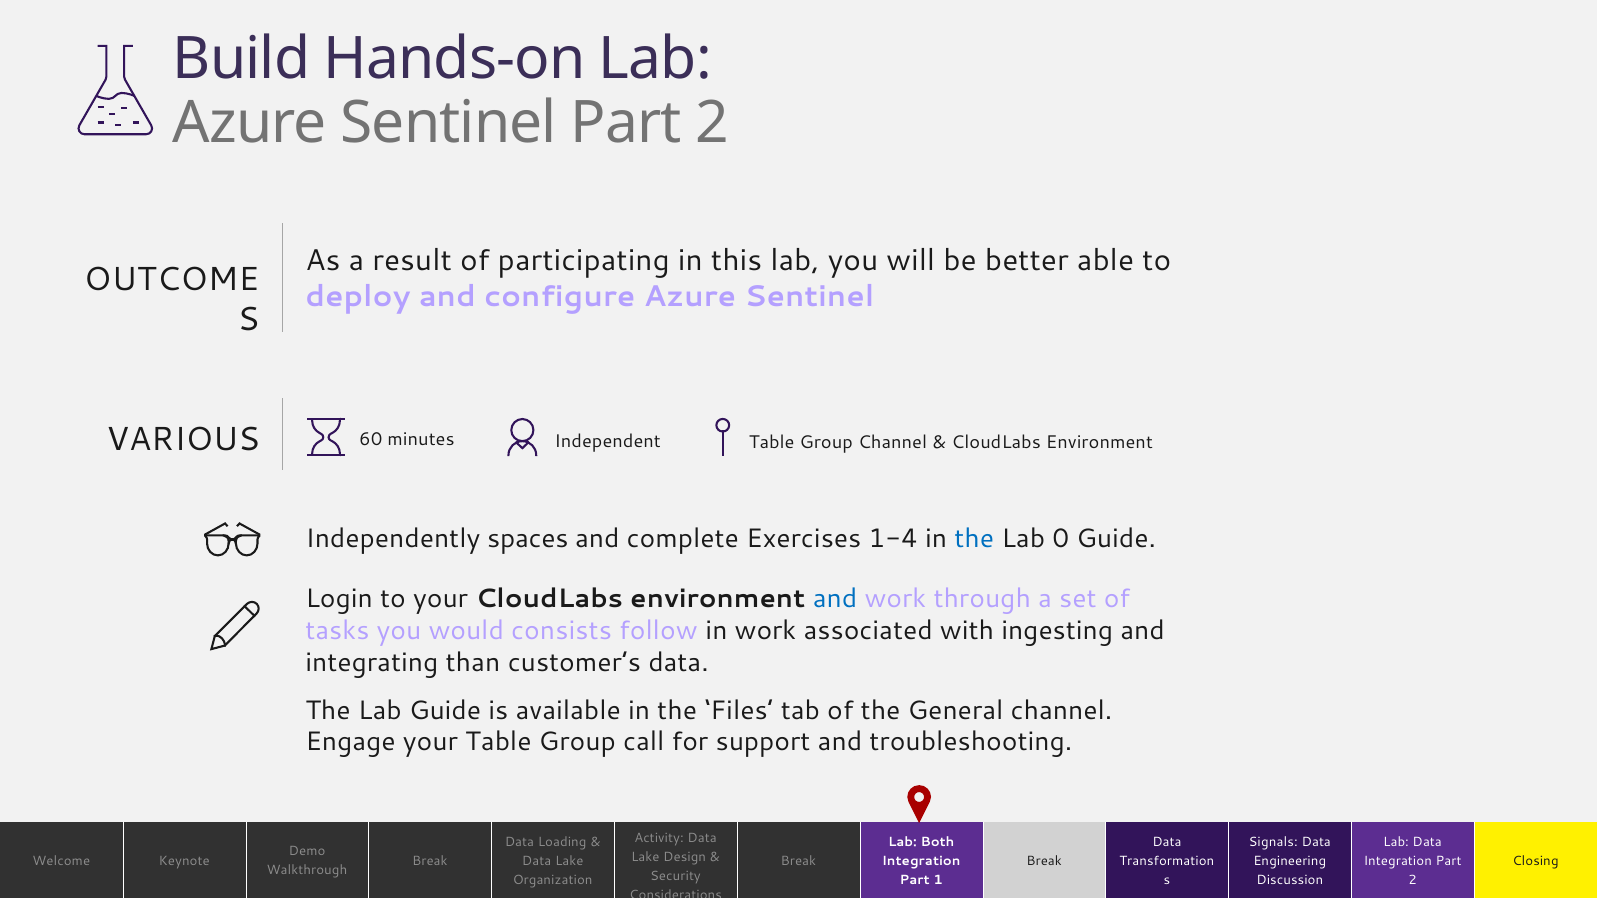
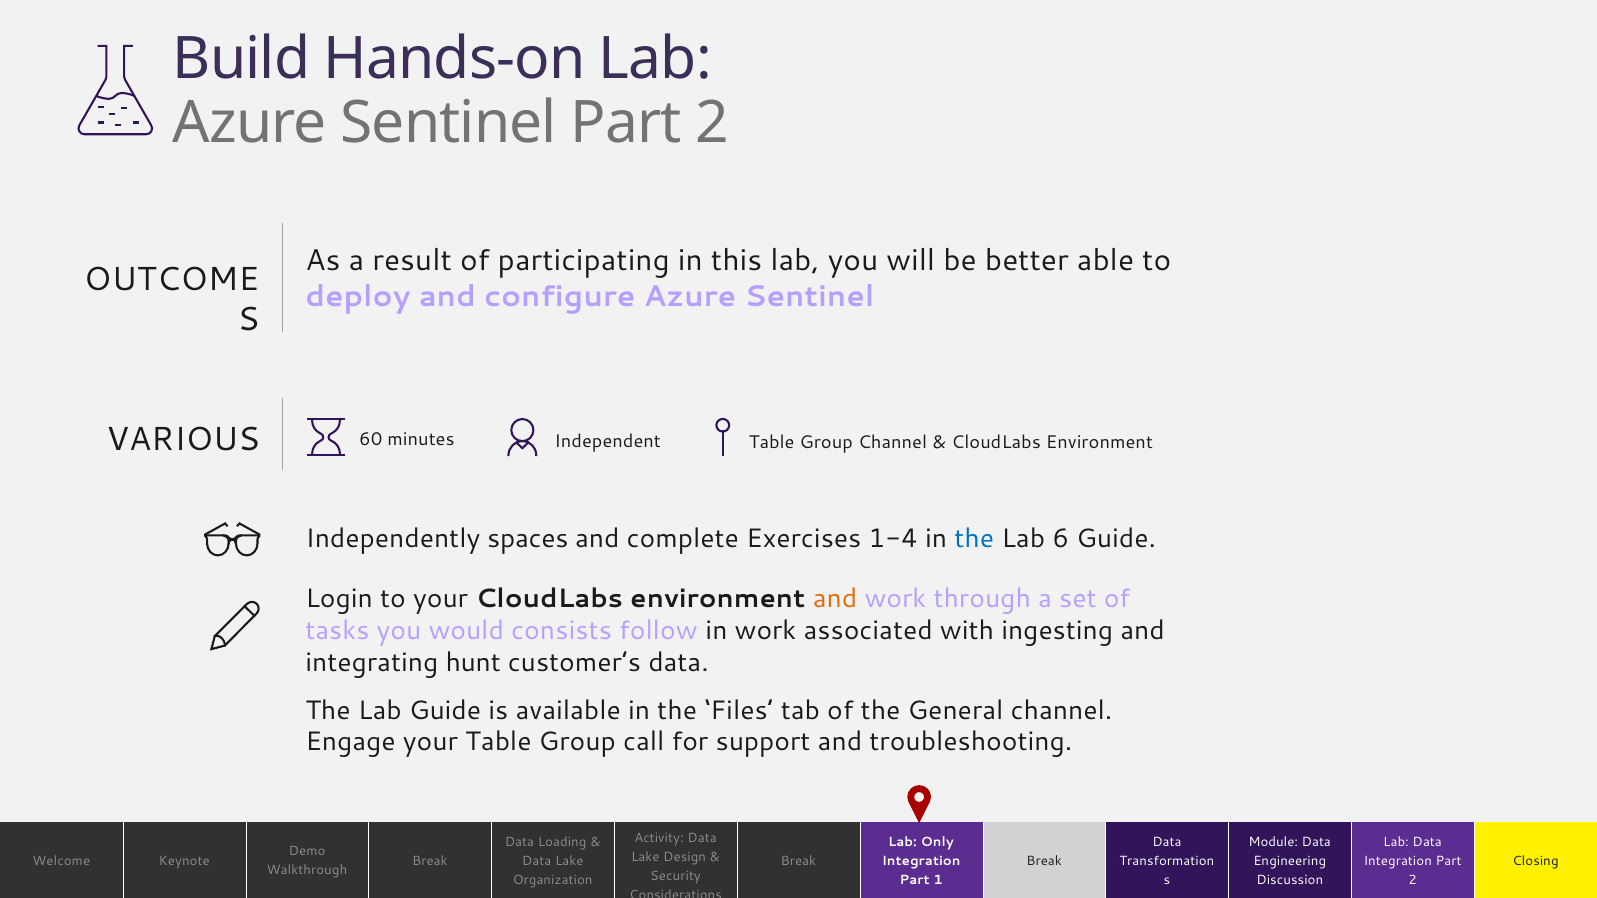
0: 0 -> 6
and at (835, 599) colour: blue -> orange
than: than -> hunt
Both: Both -> Only
Signals: Signals -> Module
